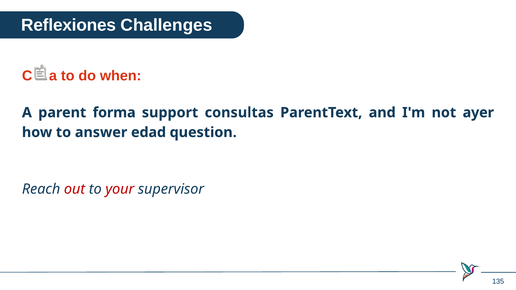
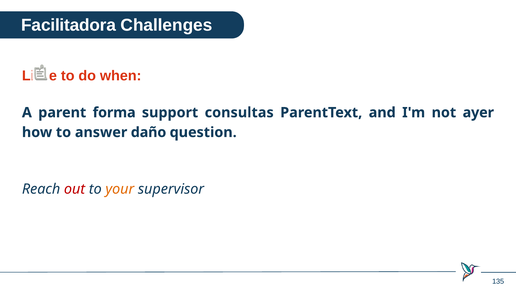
Reflexiones: Reflexiones -> Facilitadora
Cada: Cada -> Libre
edad: edad -> daño
your colour: red -> orange
